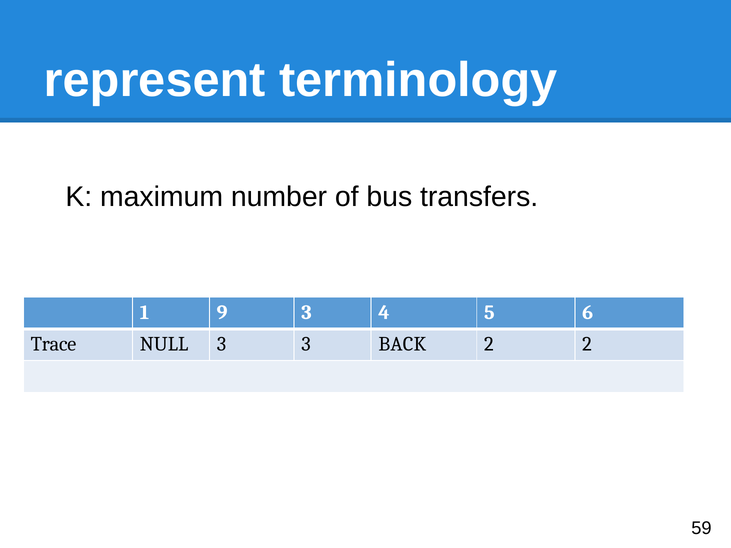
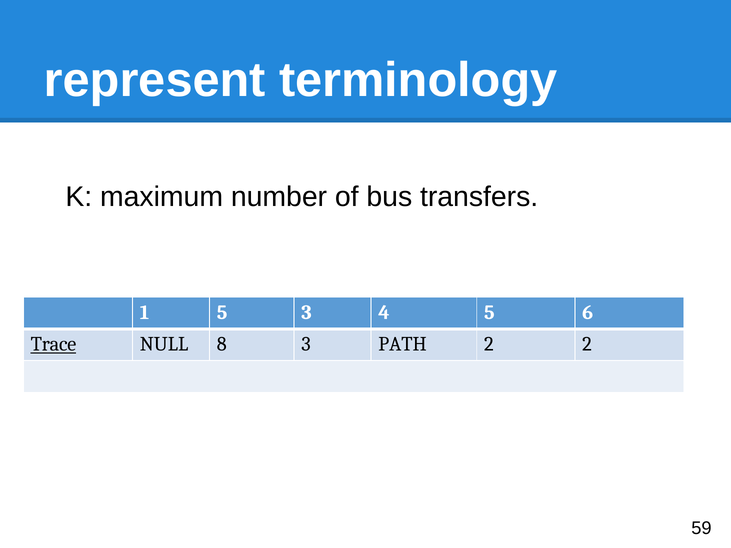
1 9: 9 -> 5
Trace underline: none -> present
NULL 3: 3 -> 8
BACK: BACK -> PATH
